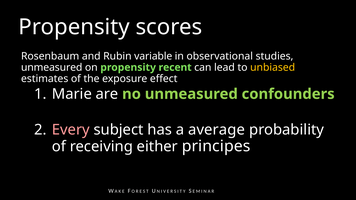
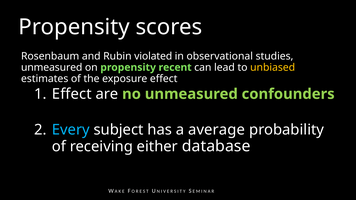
variable: variable -> violated
Marie at (72, 94): Marie -> Effect
Every colour: pink -> light blue
principes: principes -> database
